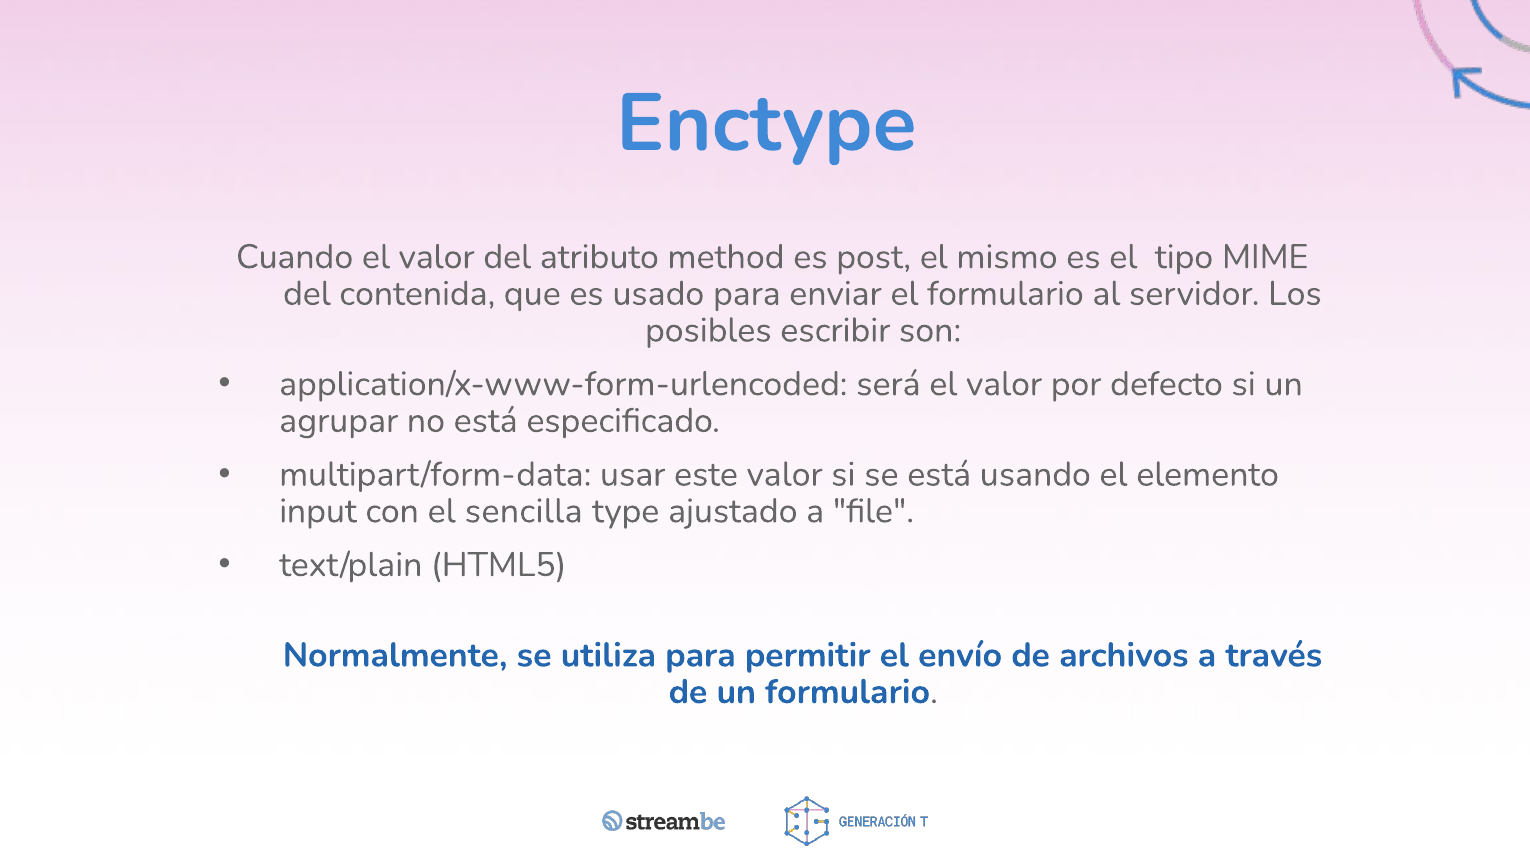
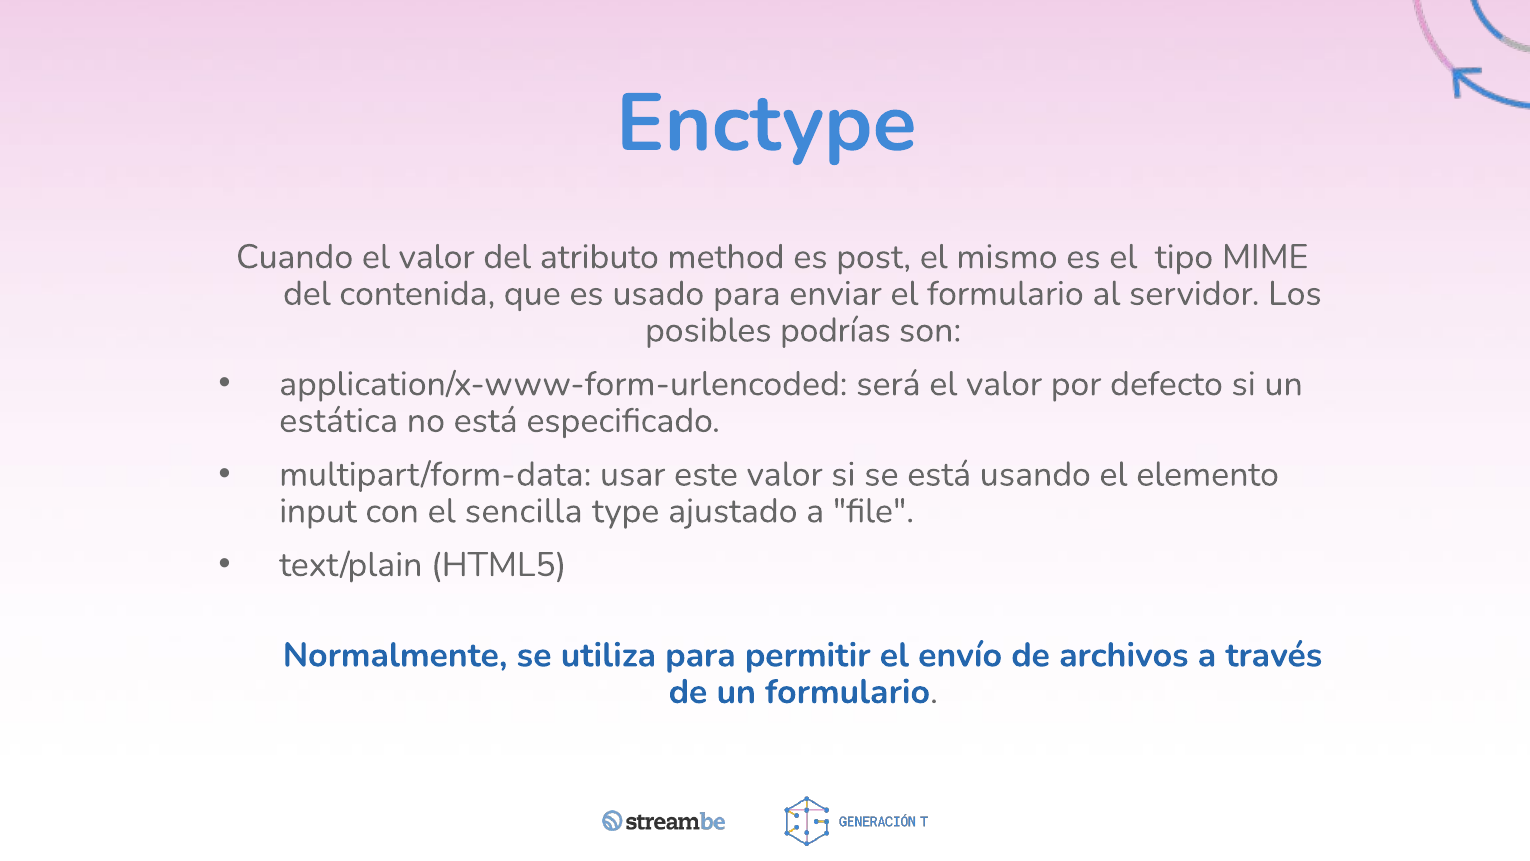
escribir: escribir -> podrías
agrupar: agrupar -> estática
